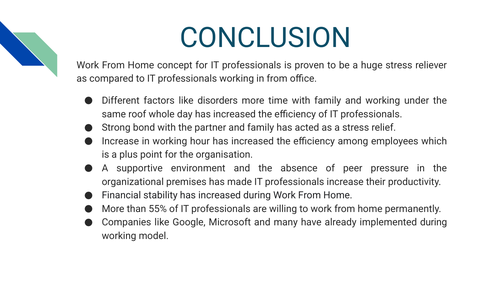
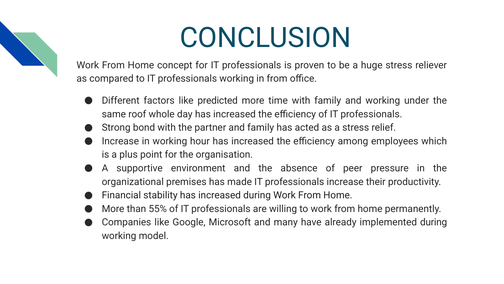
disorders: disorders -> predicted
